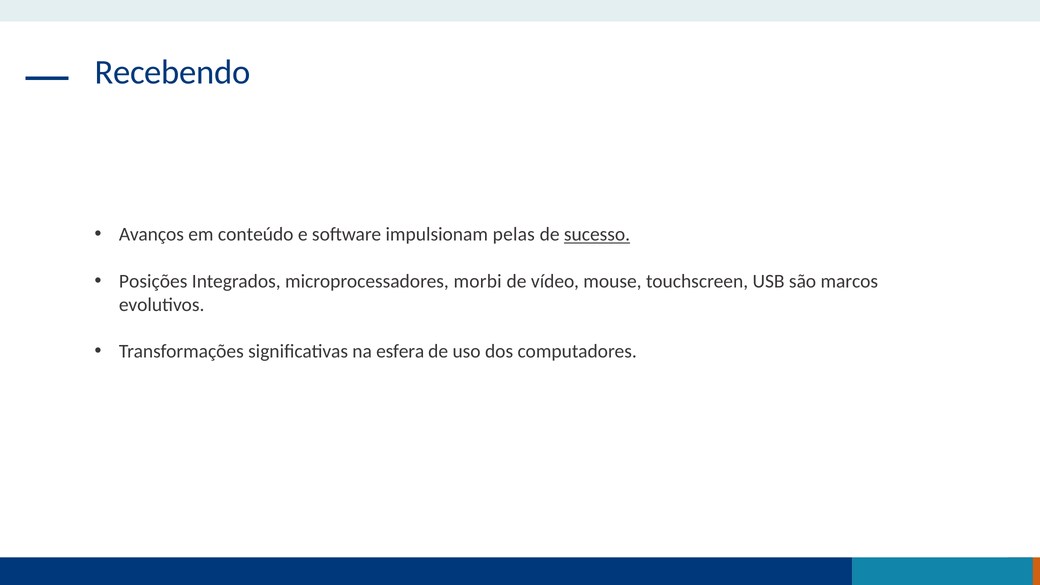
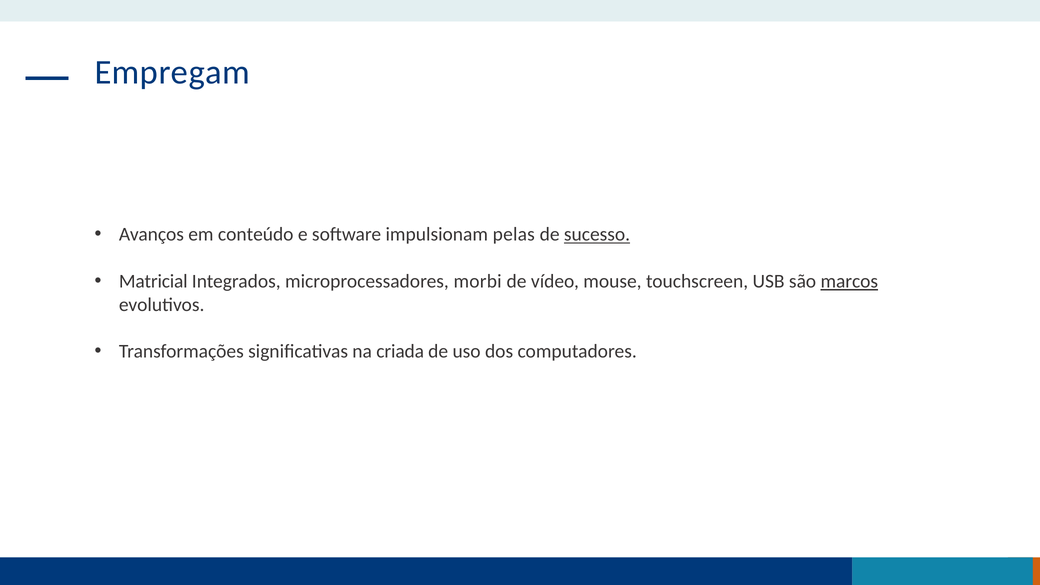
Recebendo: Recebendo -> Empregam
Posições: Posições -> Matricial
marcos underline: none -> present
esfera: esfera -> criada
